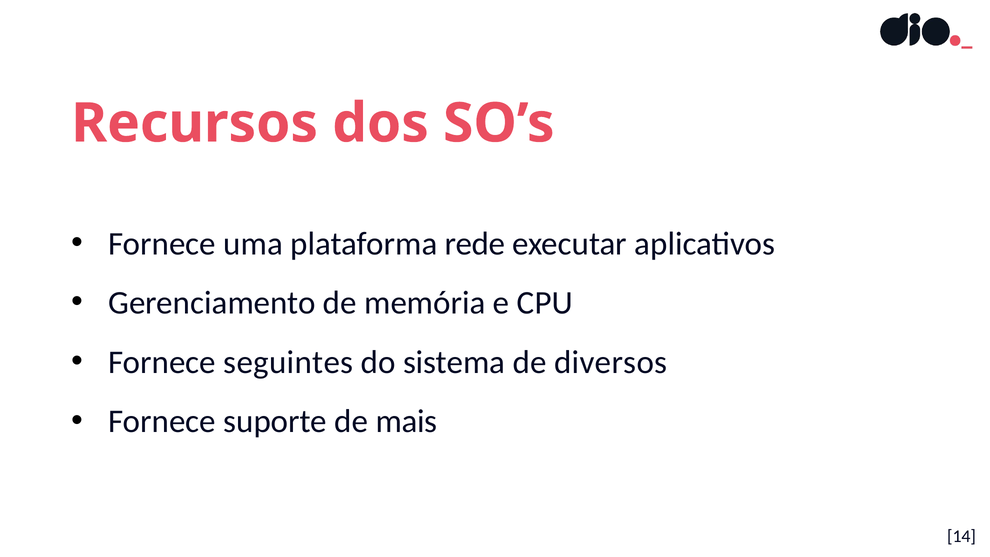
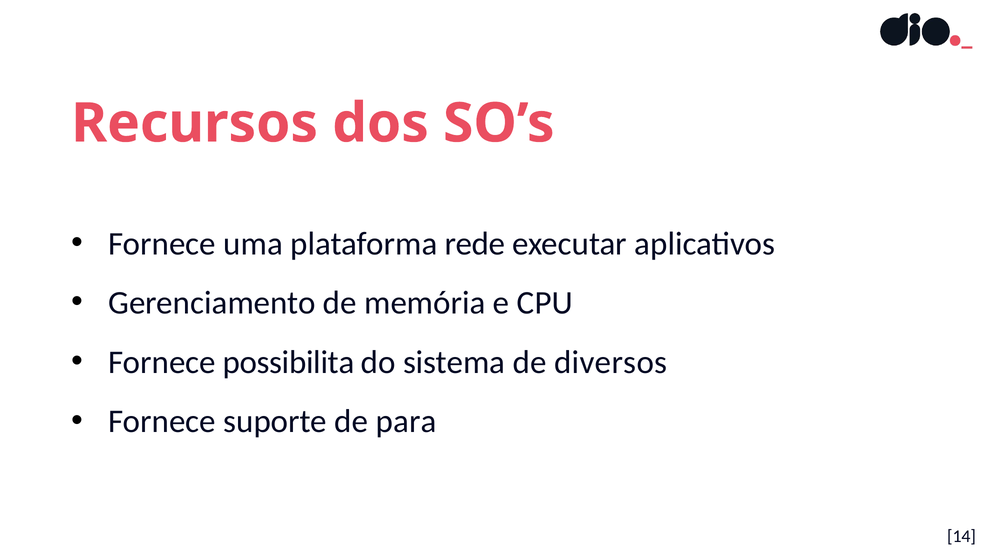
seguintes: seguintes -> possibilita
mais: mais -> para
